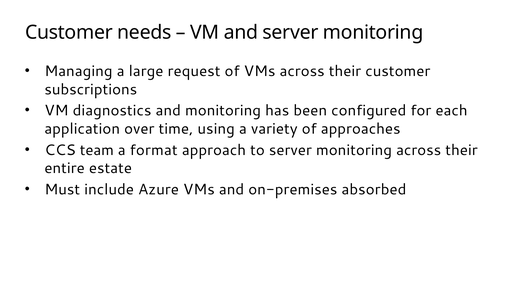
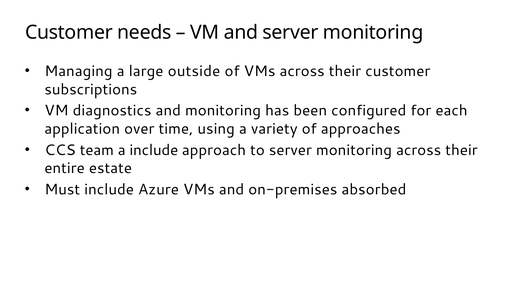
request: request -> outside
a format: format -> include
